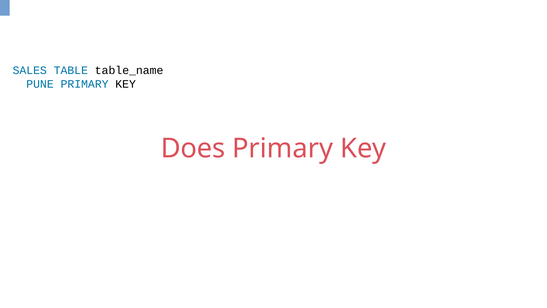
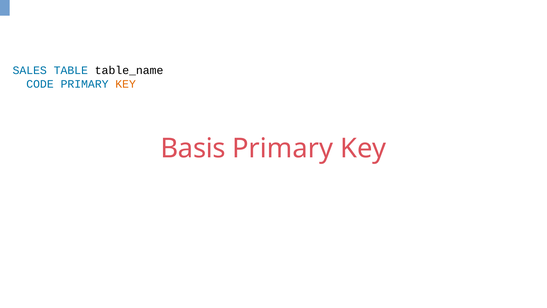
PUNE: PUNE -> CODE
KEY at (126, 84) colour: black -> orange
Does: Does -> Basis
